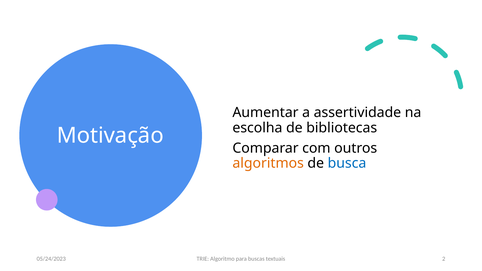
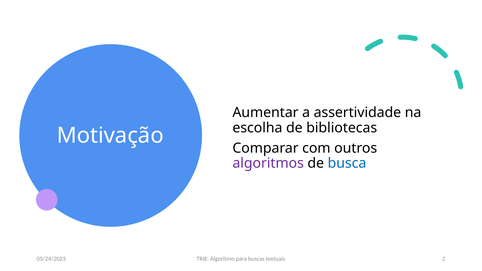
algoritmos colour: orange -> purple
